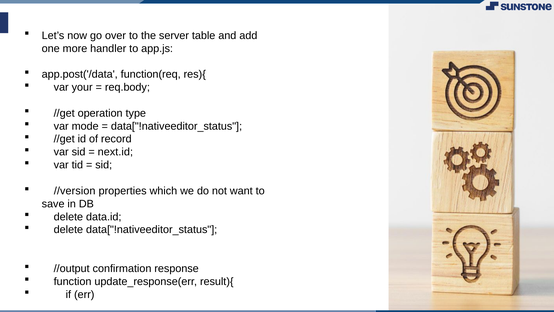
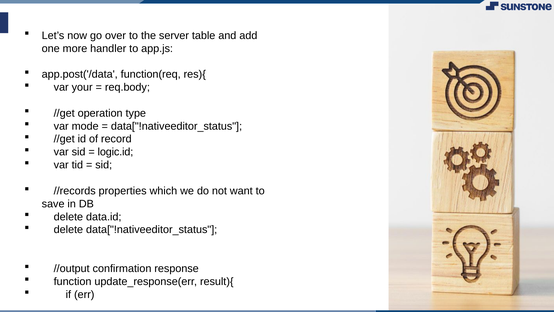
next.id: next.id -> logic.id
//version: //version -> //records
